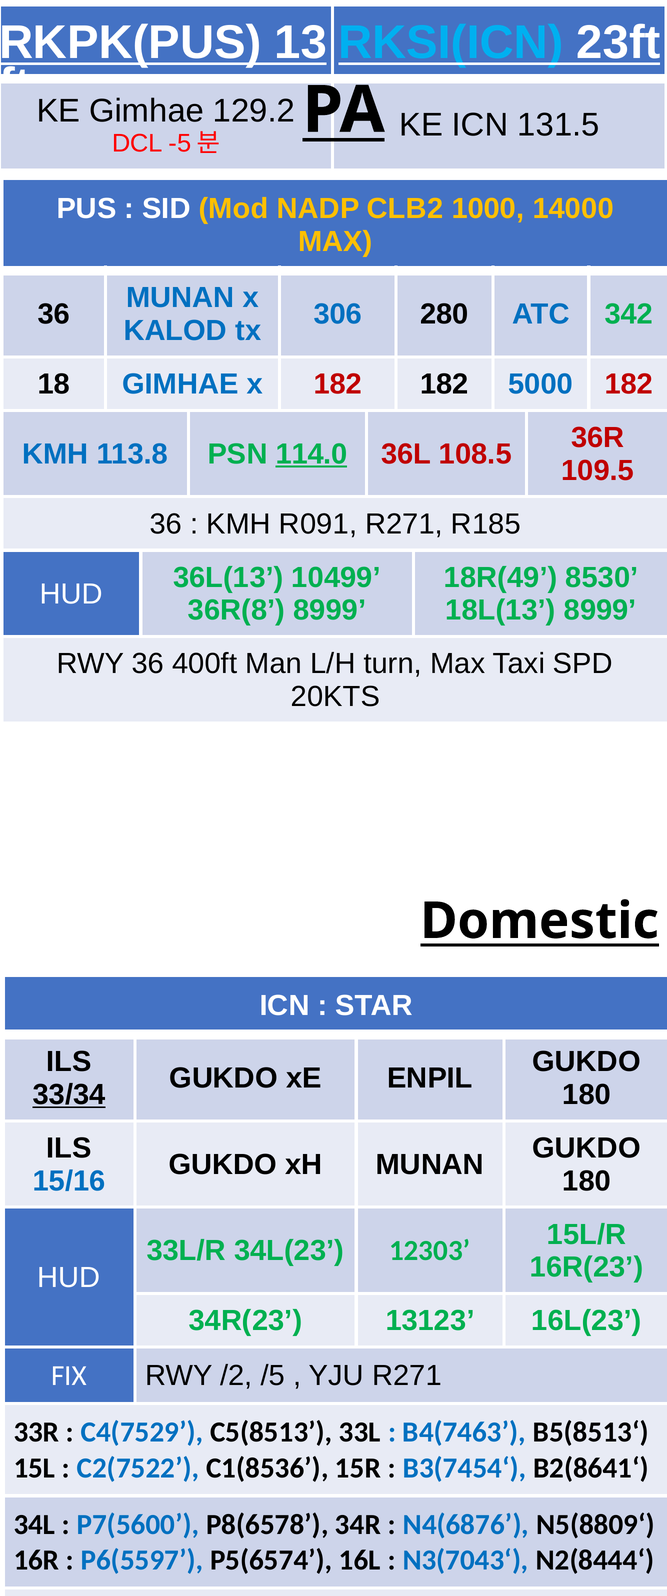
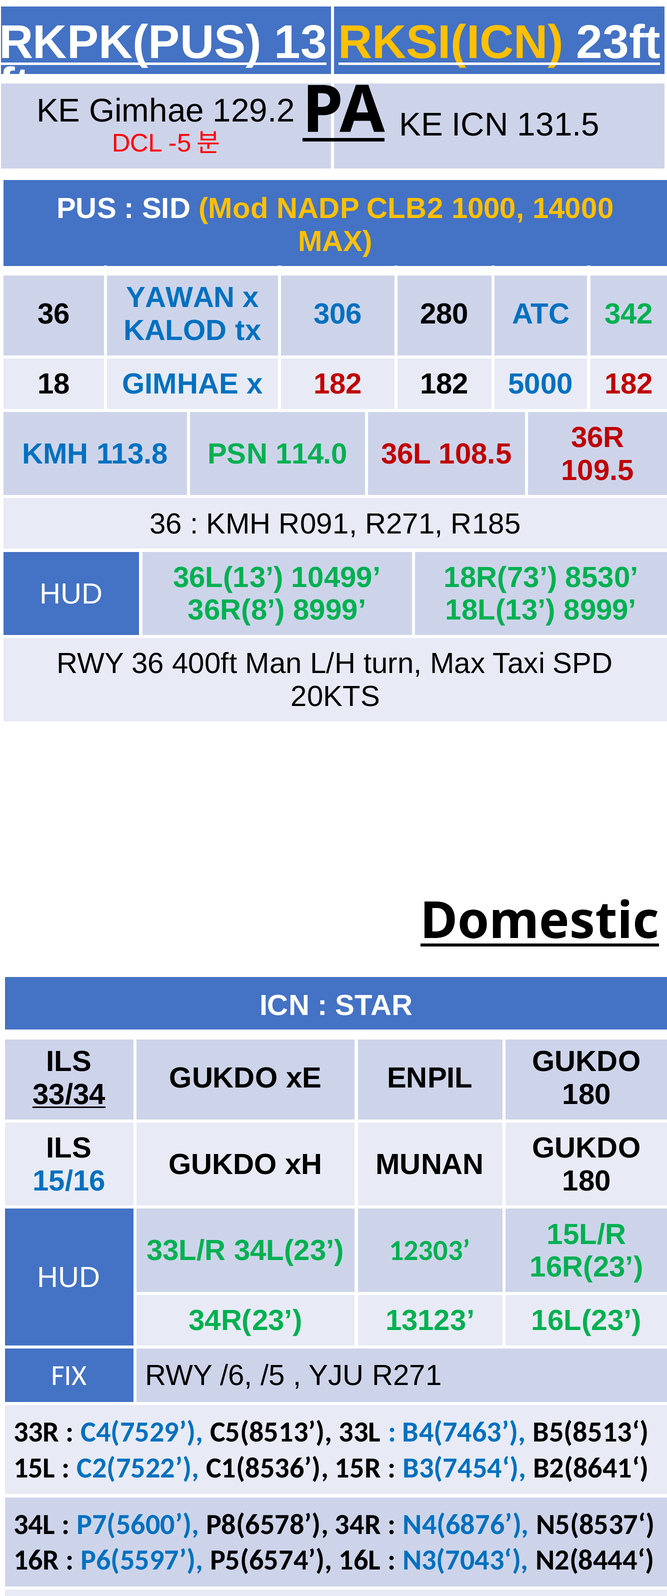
RKSI(ICN colour: light blue -> yellow
MUNAN at (180, 298): MUNAN -> YAWAN
114.0 underline: present -> none
18R(49: 18R(49 -> 18R(73
/2: /2 -> /6
N5(8809‘: N5(8809‘ -> N5(8537‘
